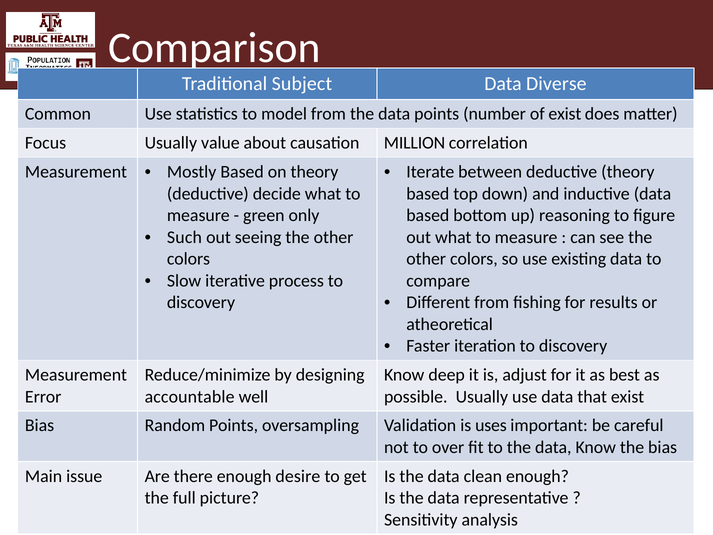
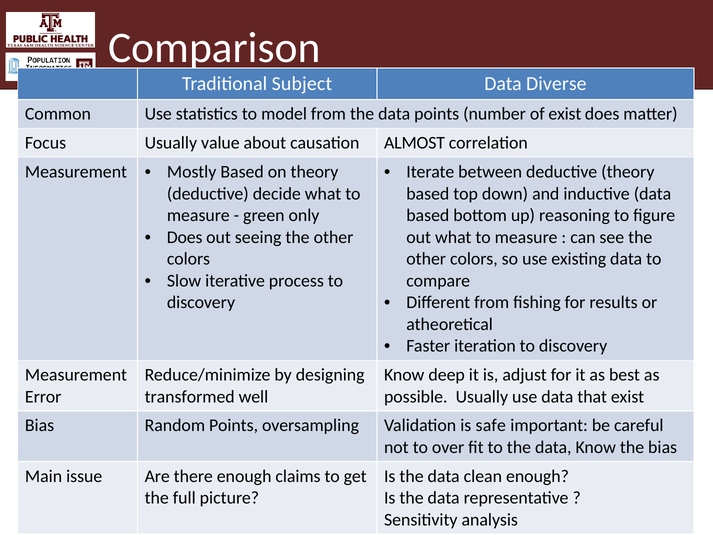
MILLION: MILLION -> ALMOST
Such at (184, 237): Such -> Does
accountable: accountable -> transformed
uses: uses -> safe
desire: desire -> claims
